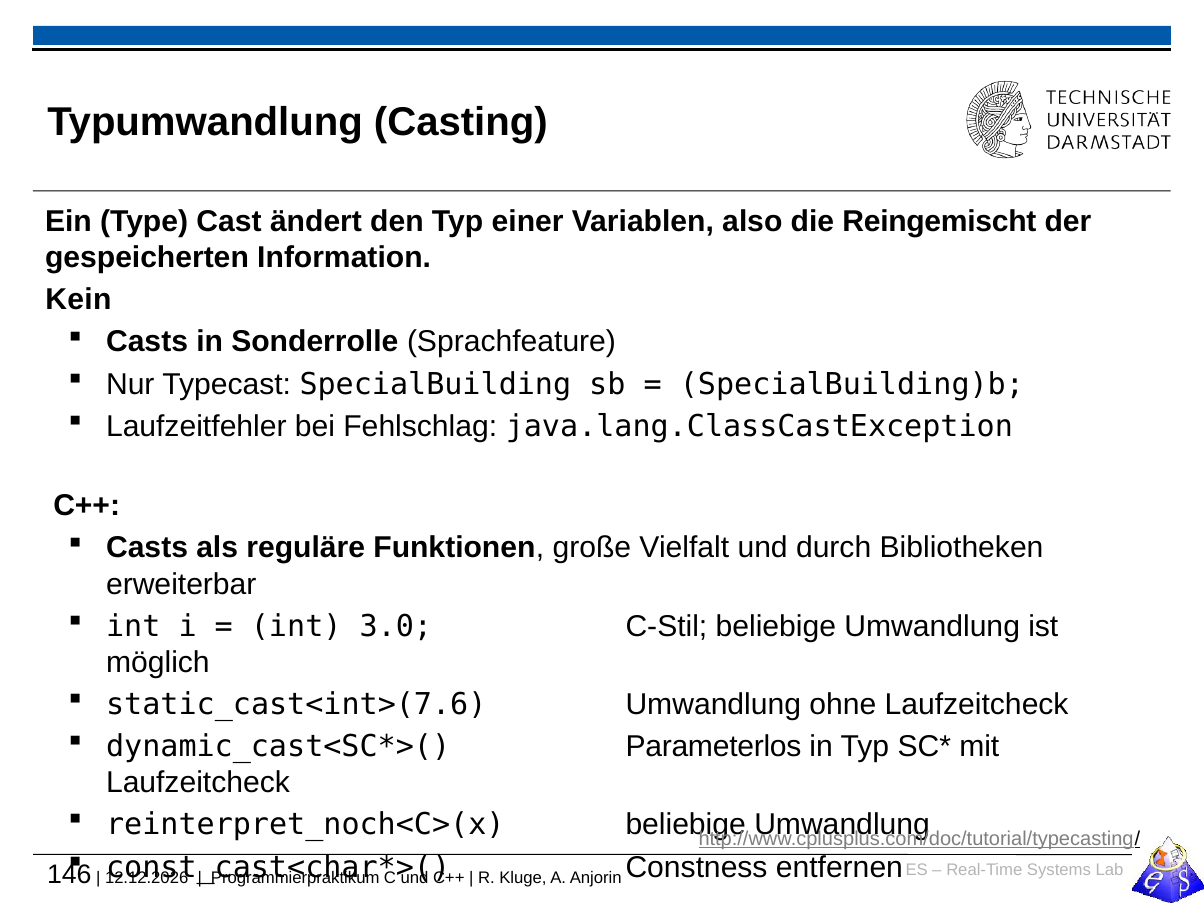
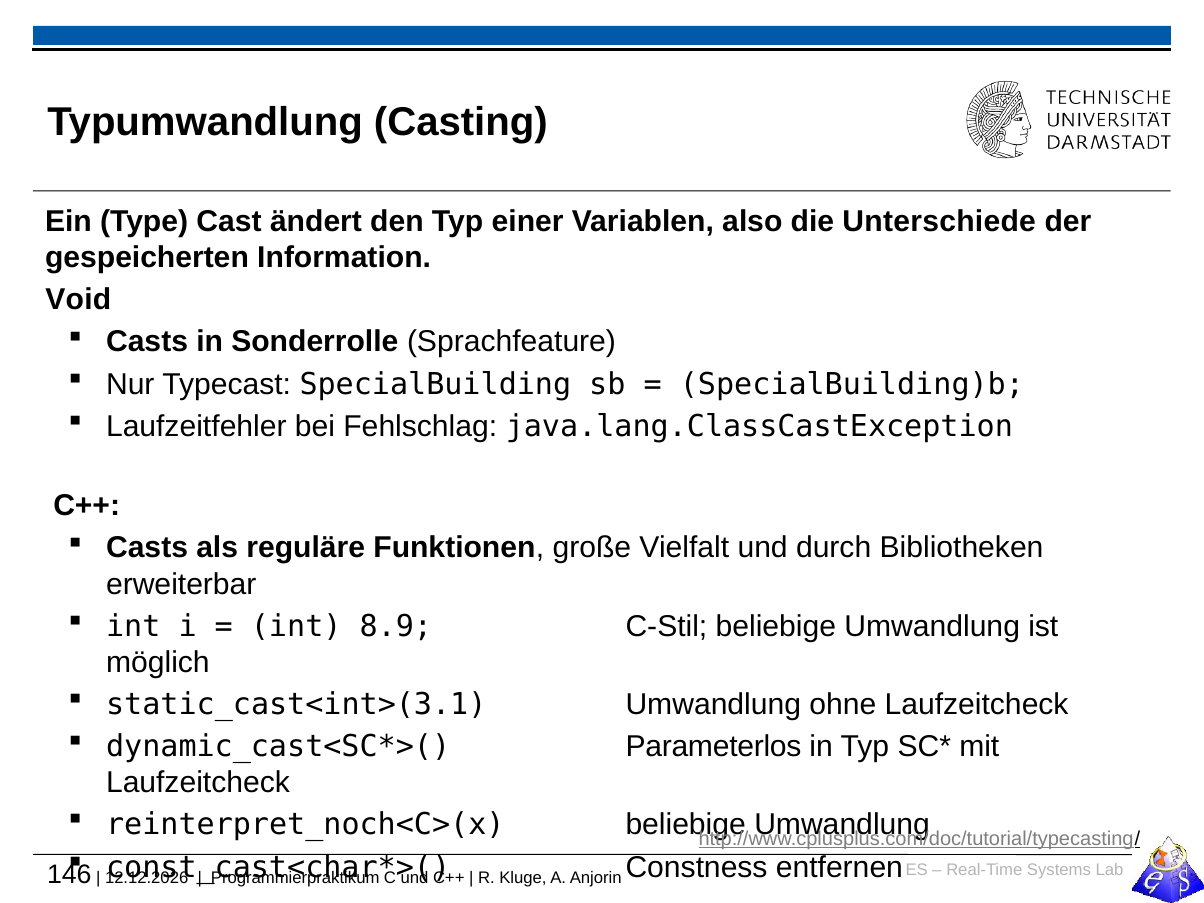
Reingemischt: Reingemischt -> Unterschiede
Kein: Kein -> Void
3.0: 3.0 -> 8.9
static_cast<int>(7.6: static_cast<int>(7.6 -> static_cast<int>(3.1
